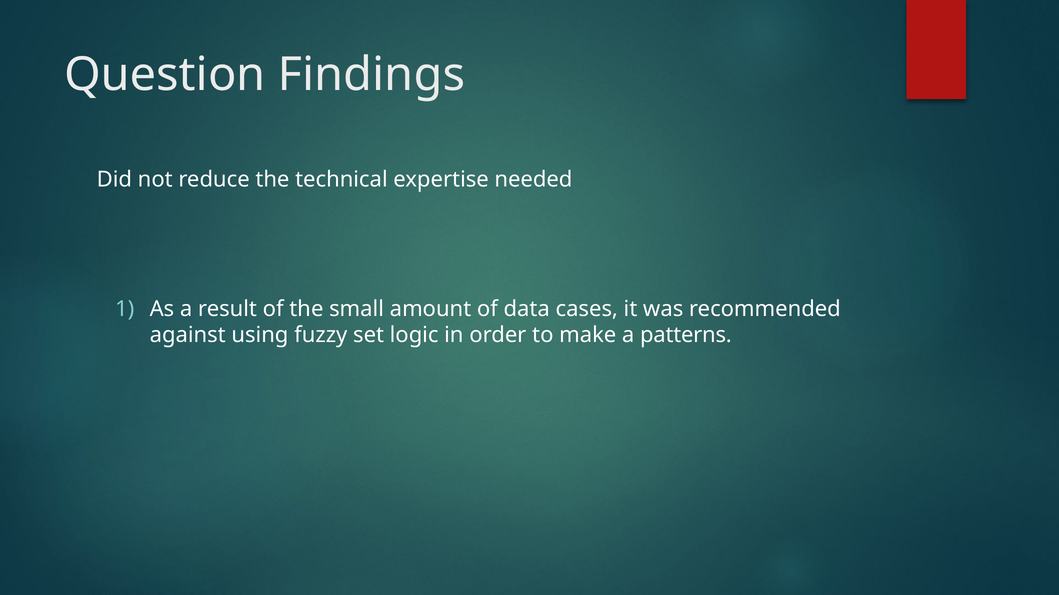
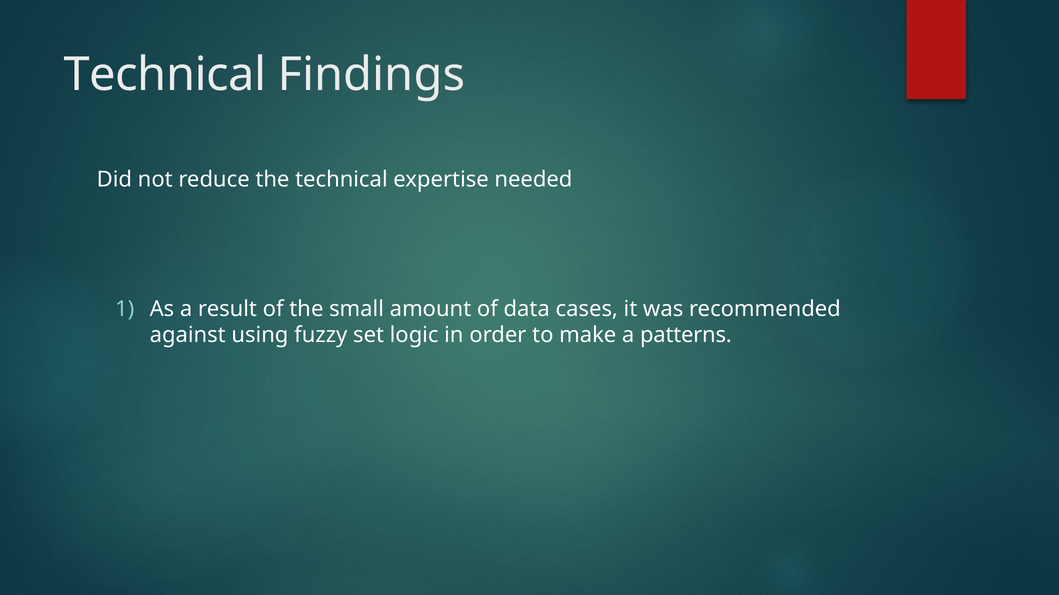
Question at (165, 75): Question -> Technical
